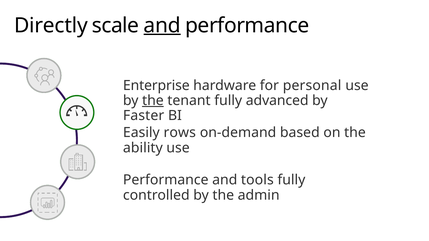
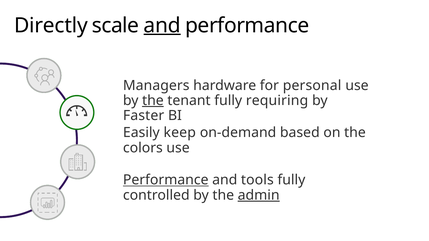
Enterprise: Enterprise -> Managers
advanced: advanced -> requiring
rows: rows -> keep
ability: ability -> colors
Performance at (166, 180) underline: none -> present
admin underline: none -> present
